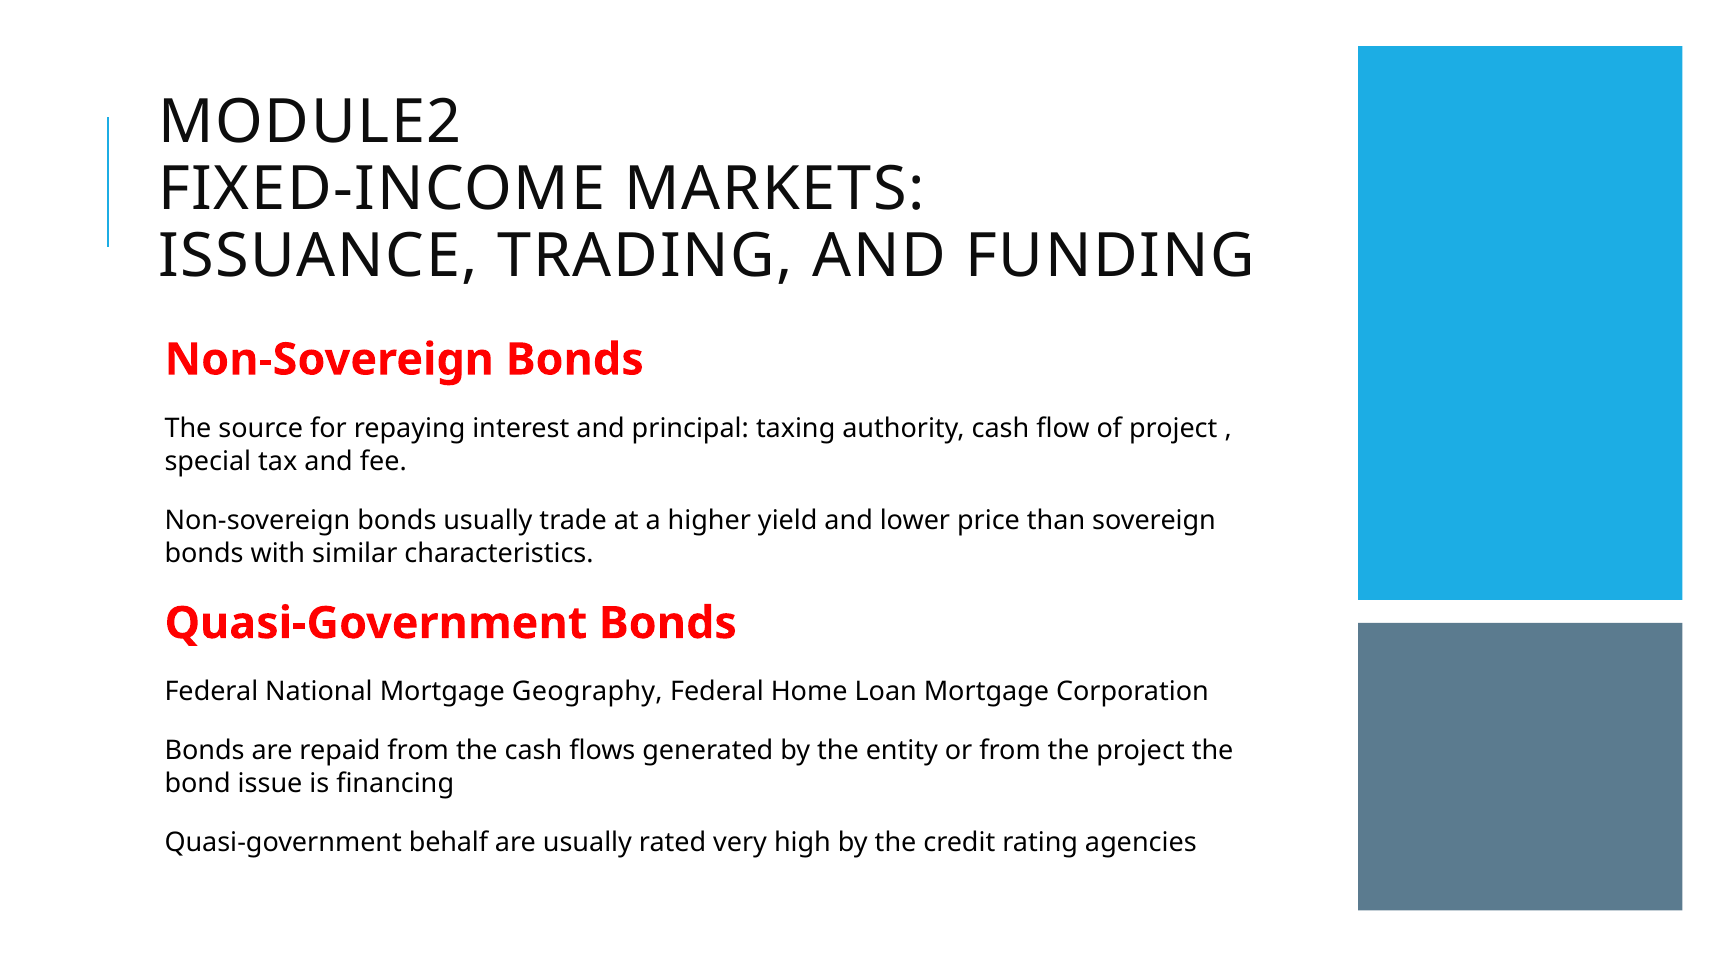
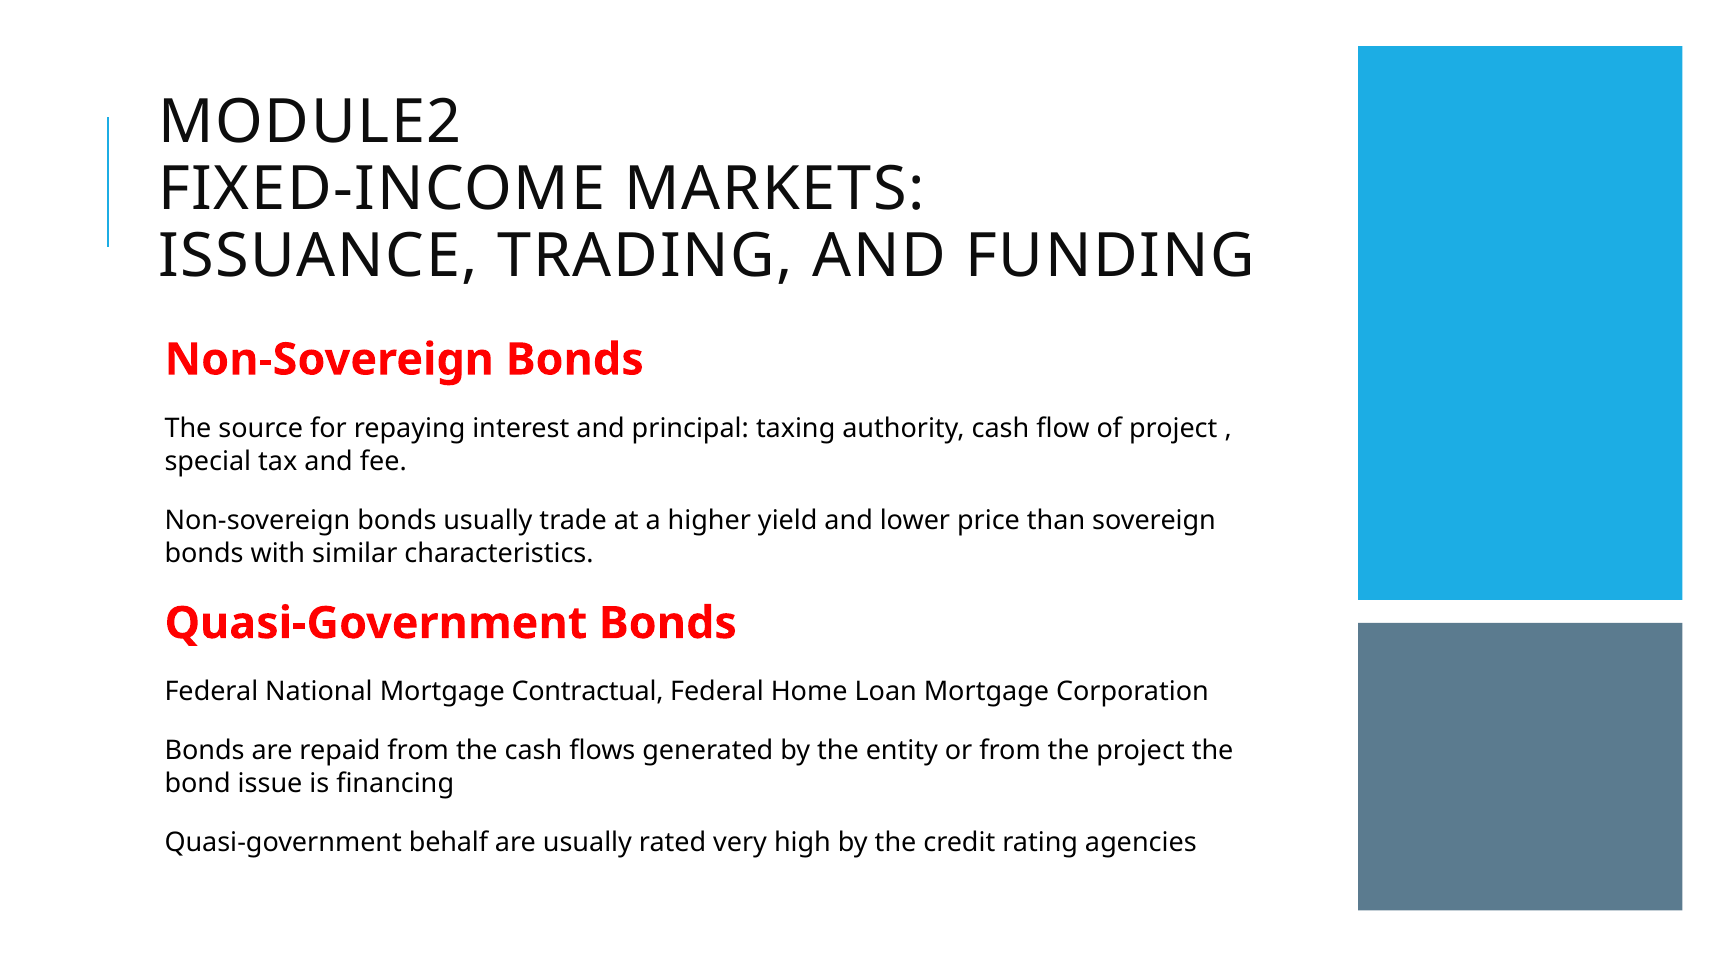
Geography: Geography -> Contractual
